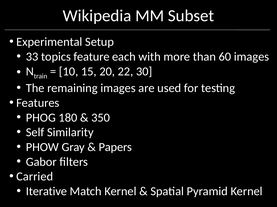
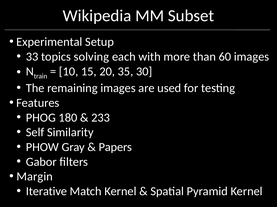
feature: feature -> solving
22: 22 -> 35
350: 350 -> 233
Carried: Carried -> Margin
